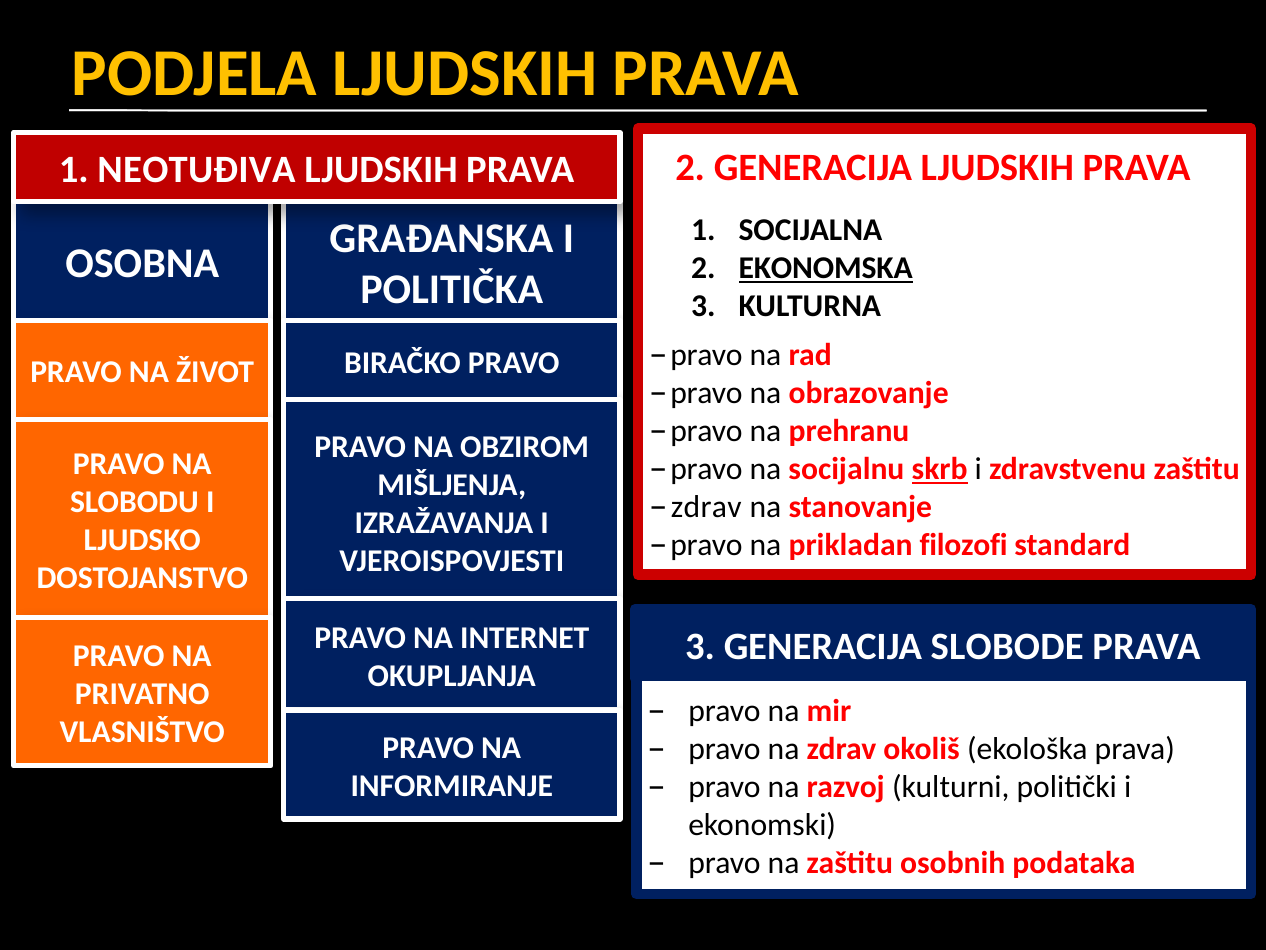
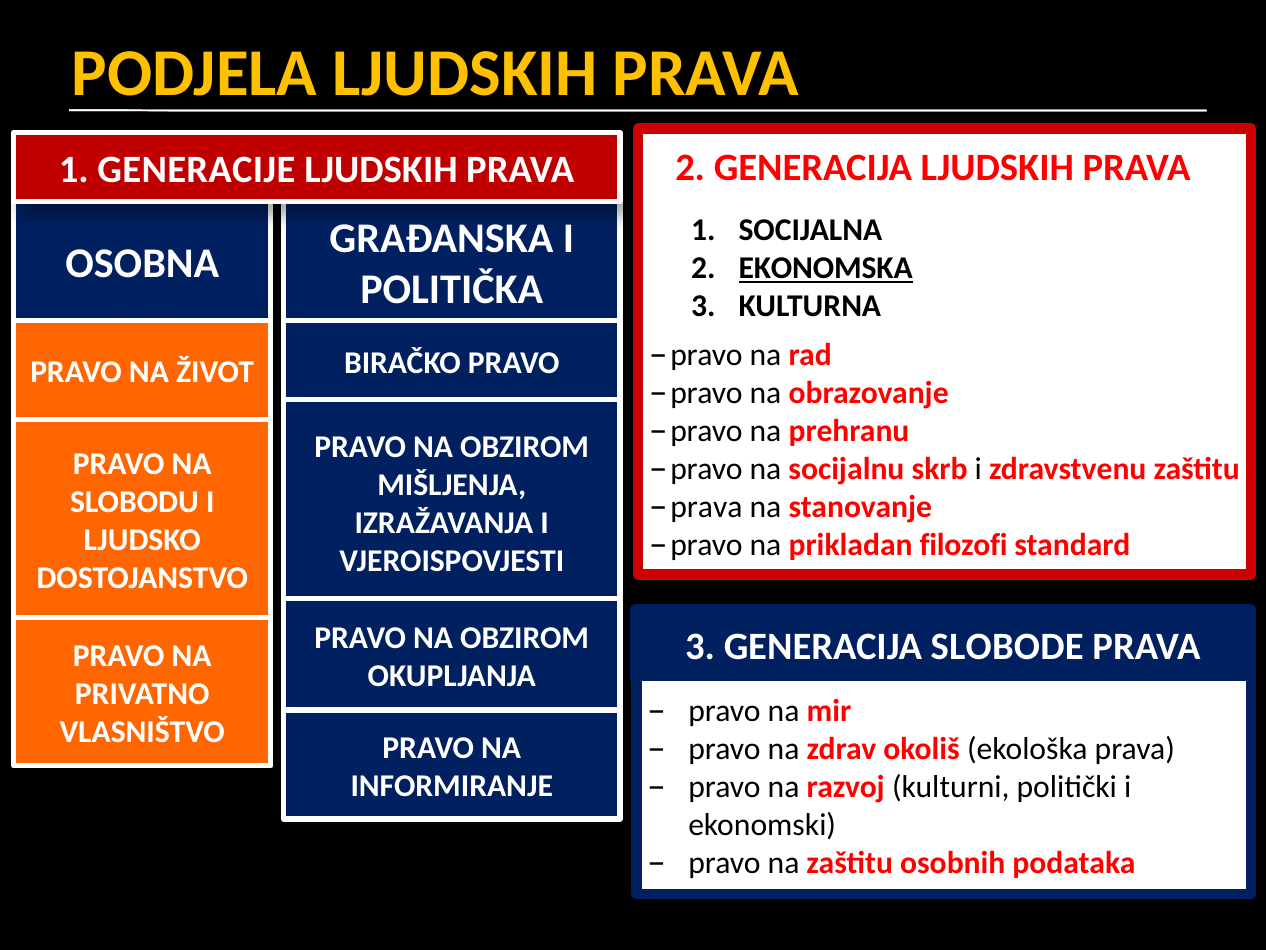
NEOTUĐIVA: NEOTUĐIVA -> GENERACIJE
skrb underline: present -> none
zdrav at (706, 507): zdrav -> prava
INTERNET at (525, 637): INTERNET -> OBZIROM
